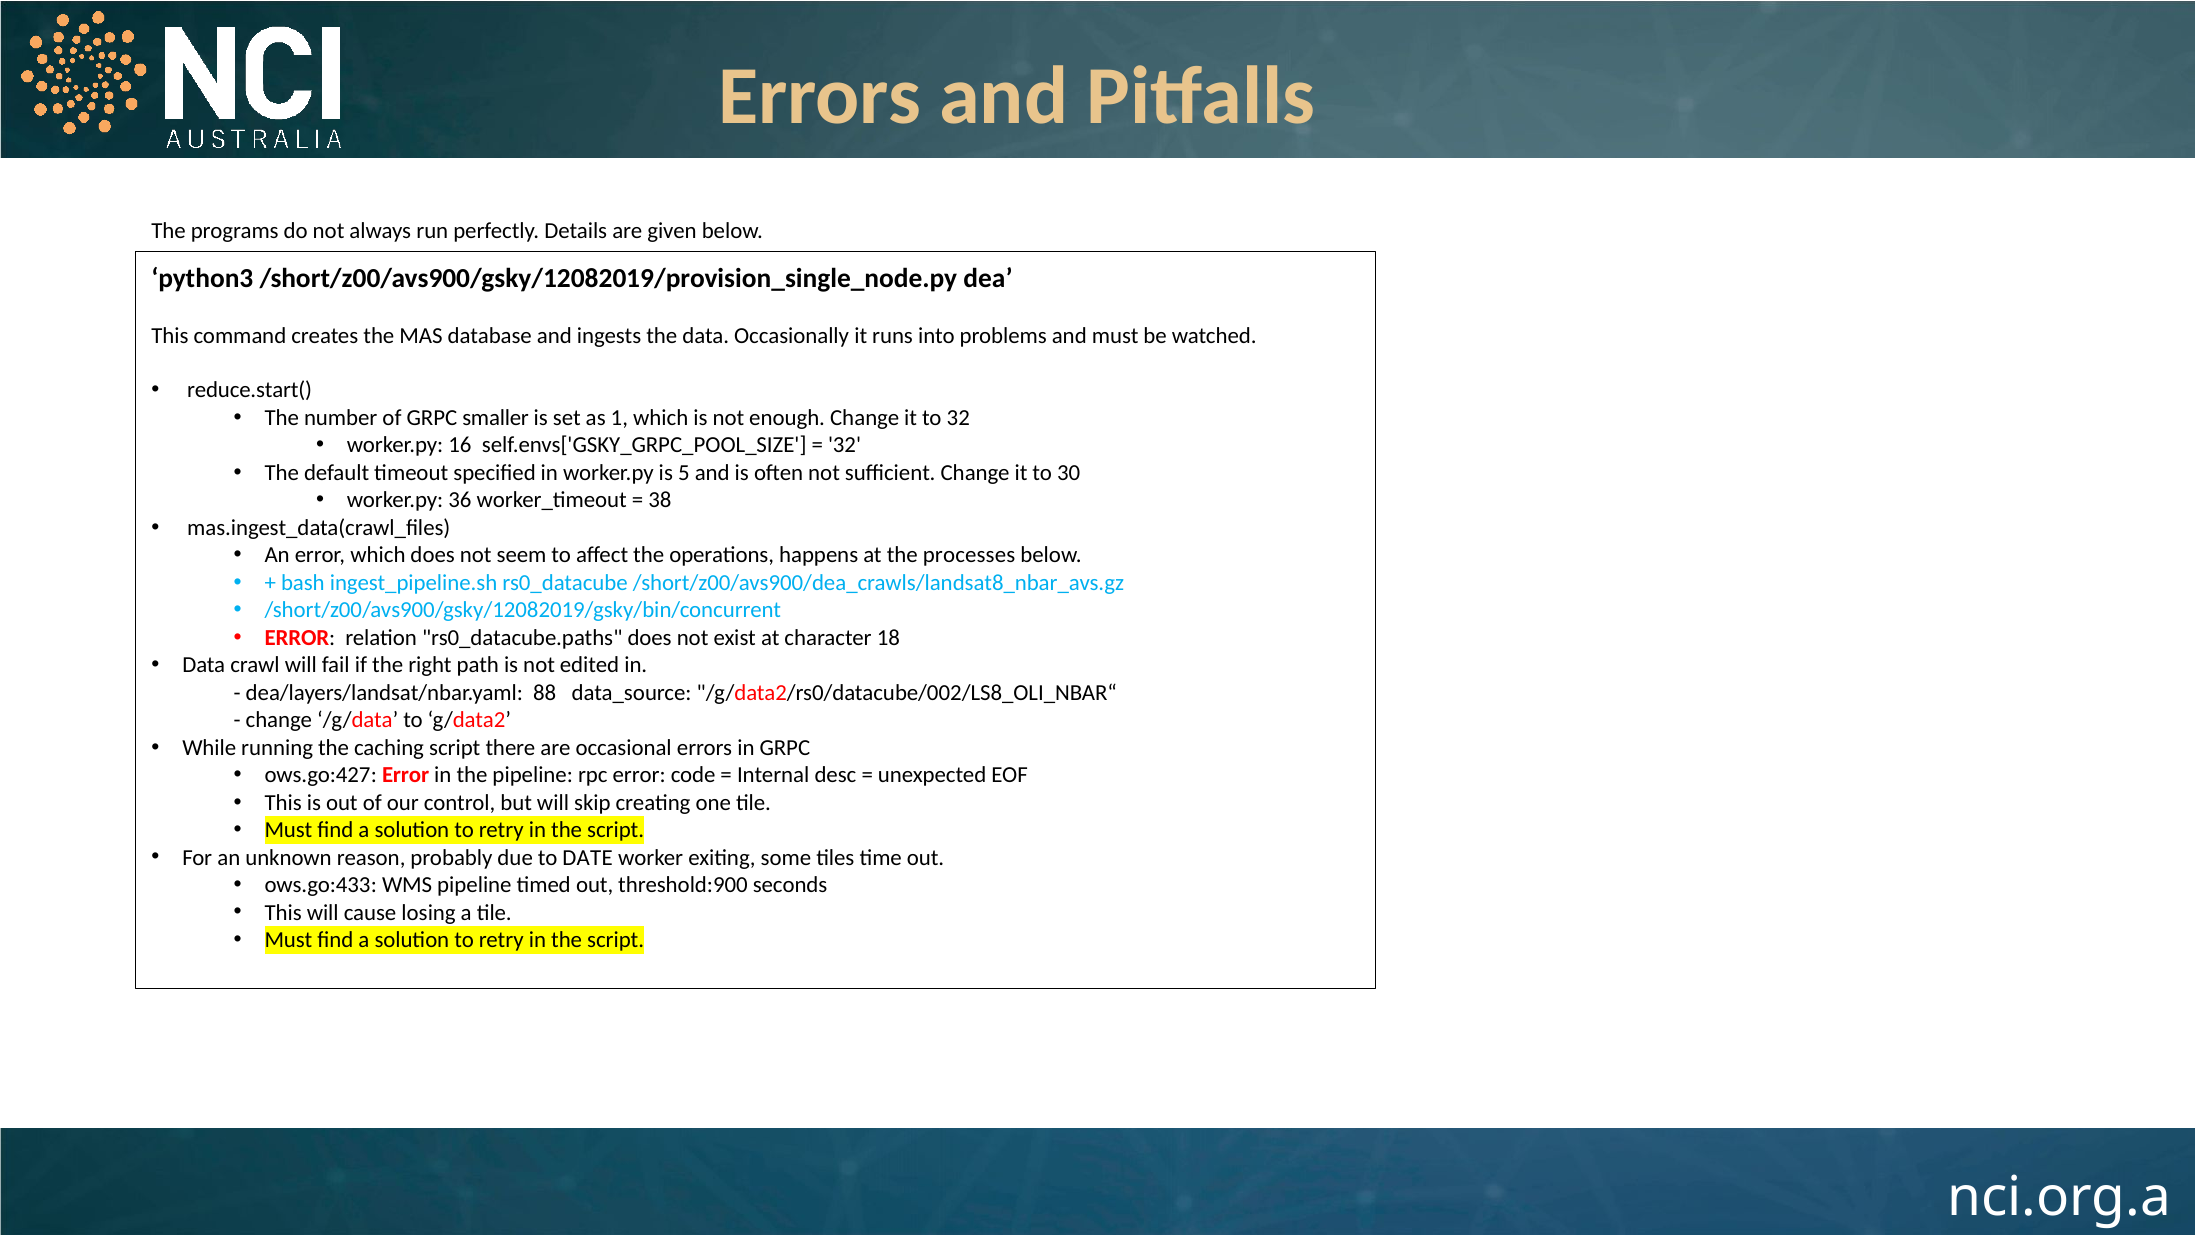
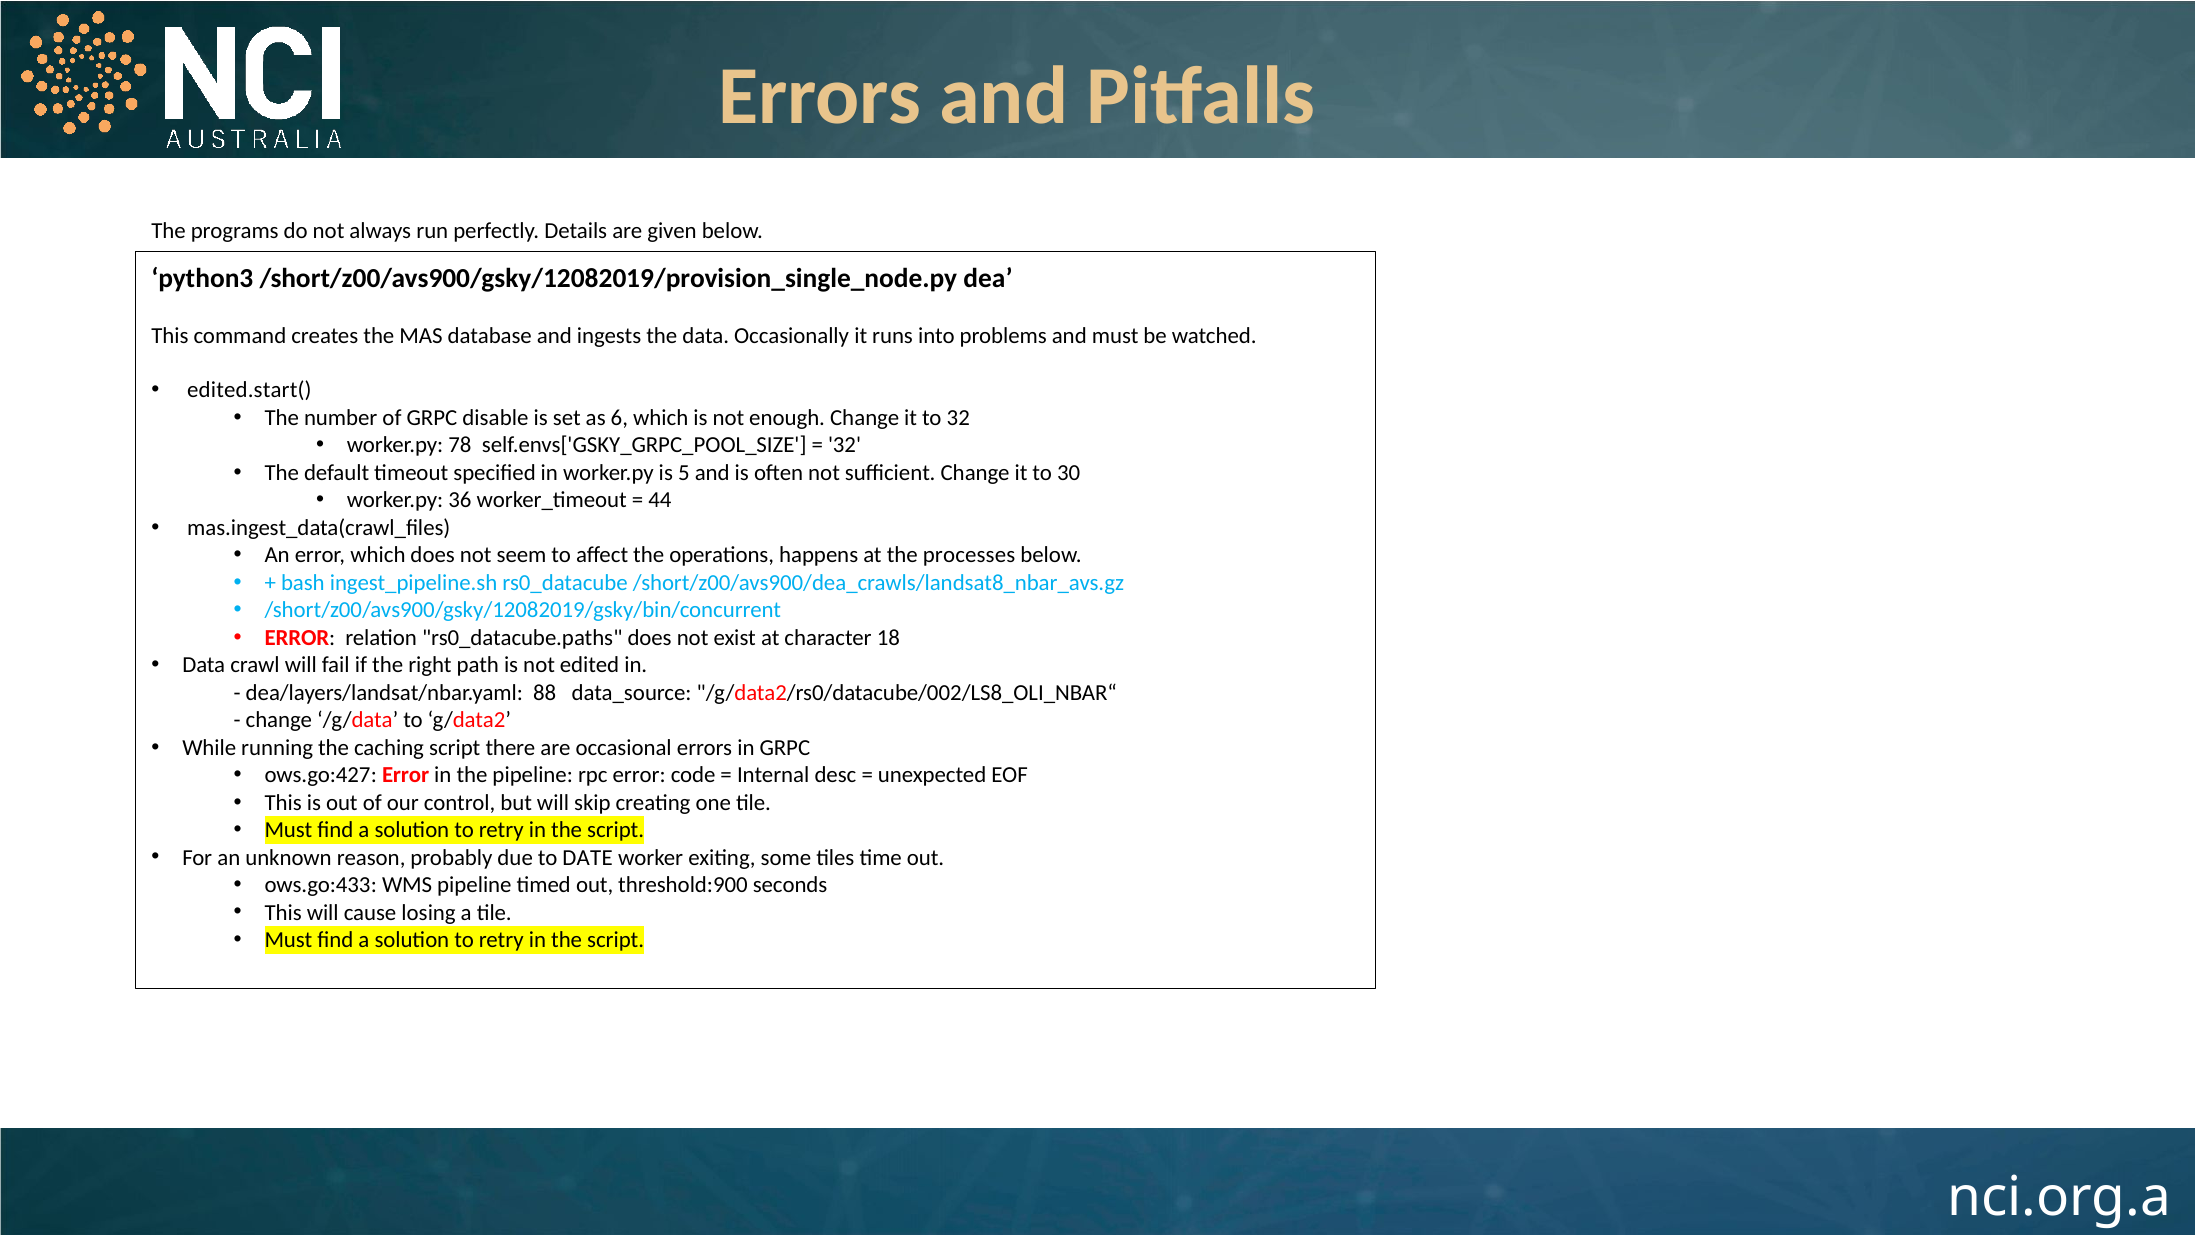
reduce.start(: reduce.start( -> edited.start(
smaller: smaller -> disable
1: 1 -> 6
16: 16 -> 78
38: 38 -> 44
